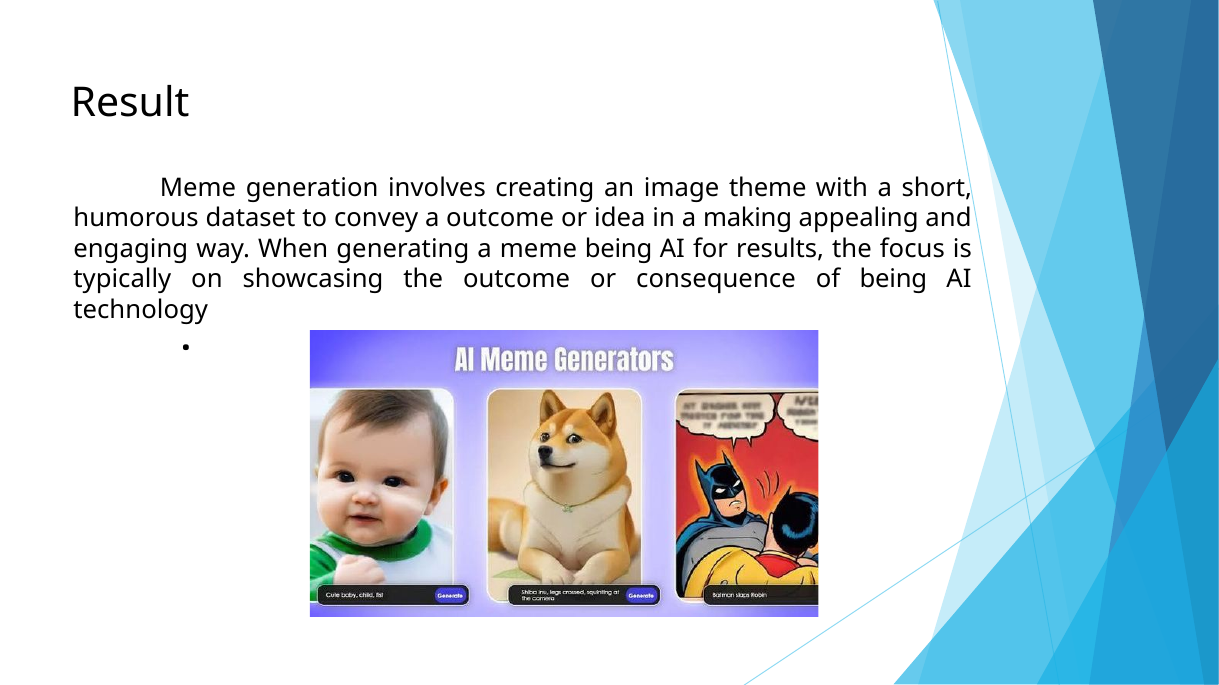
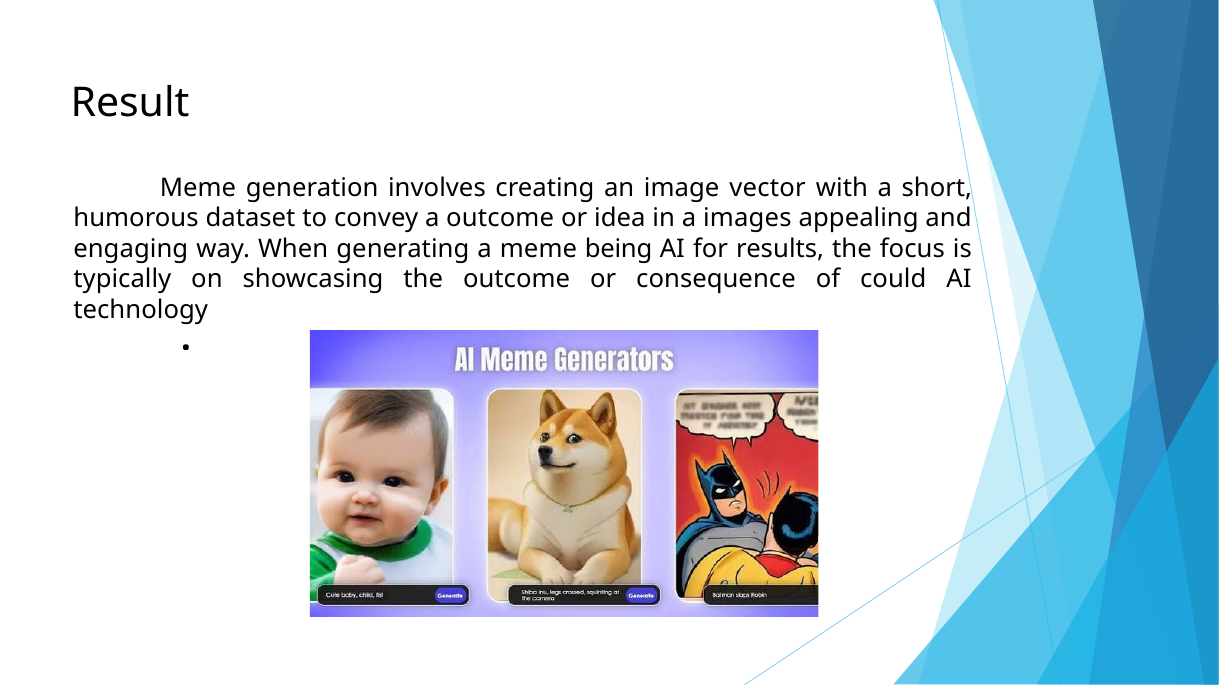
theme: theme -> vector
making: making -> images
of being: being -> could
